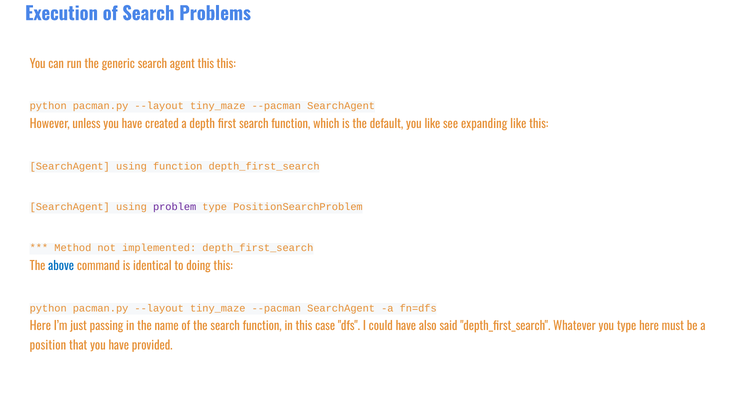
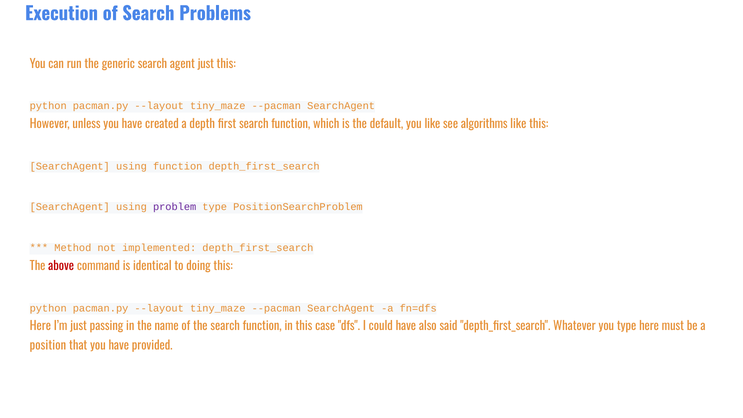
agent this: this -> just
expanding: expanding -> algorithms
above colour: blue -> red
